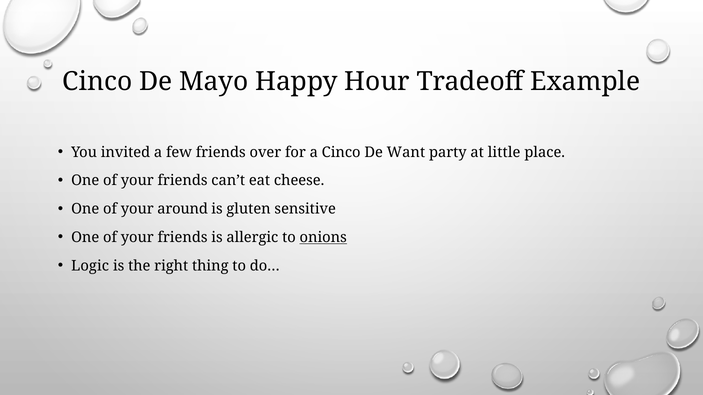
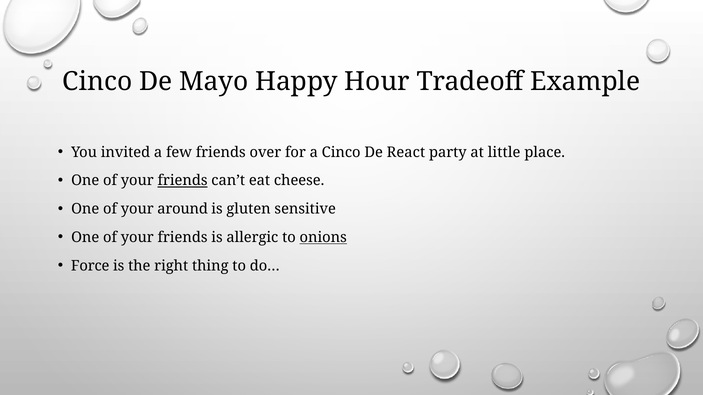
Want: Want -> React
friends at (183, 181) underline: none -> present
Logic: Logic -> Force
